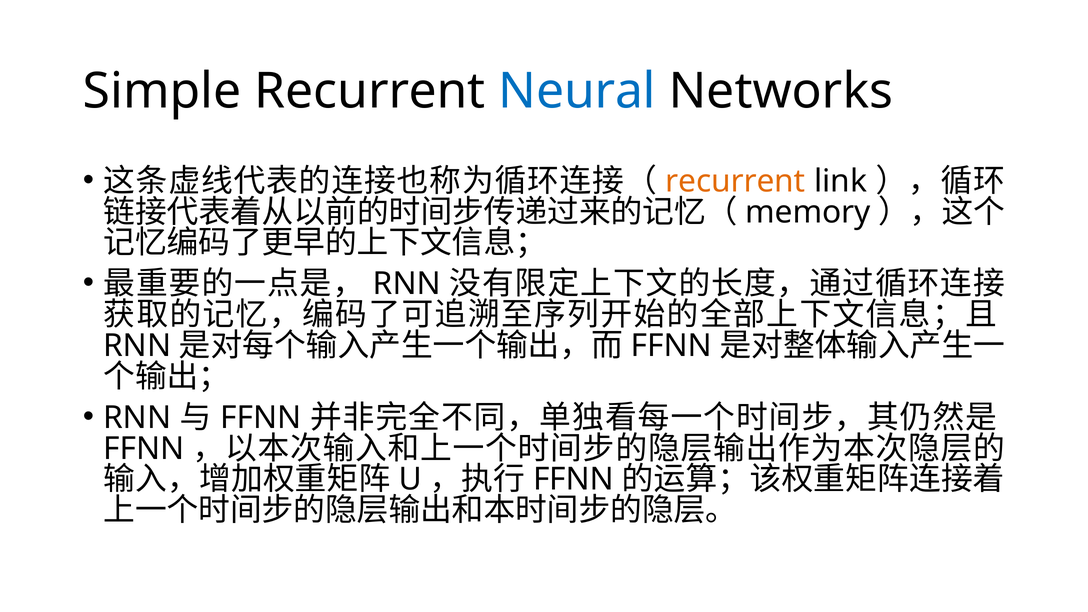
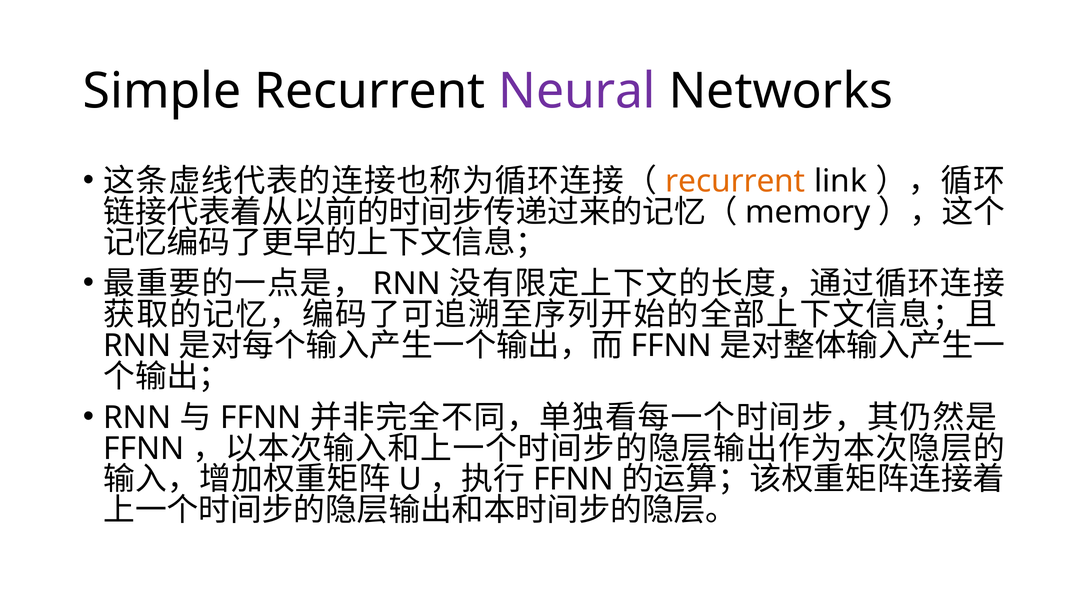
Neural colour: blue -> purple
